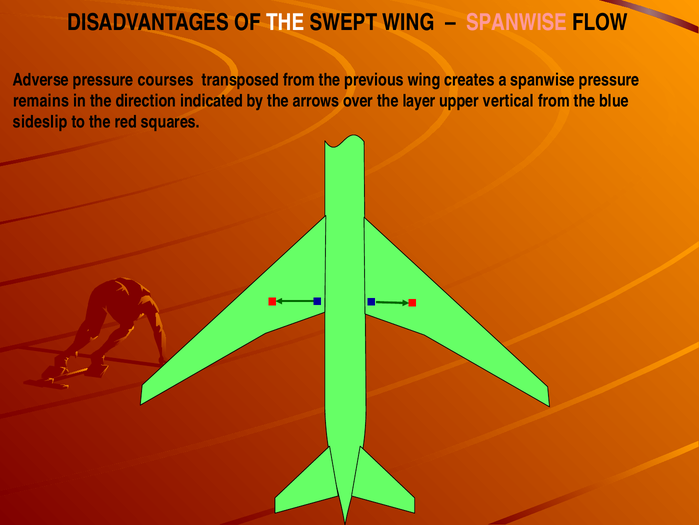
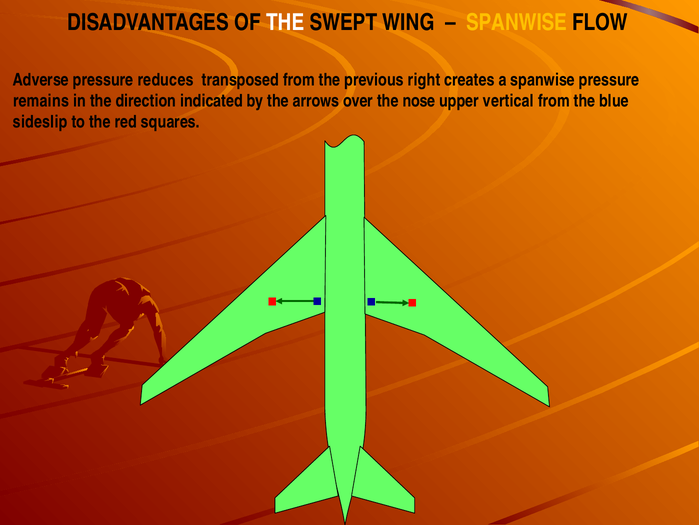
SPANWISE at (517, 22) colour: pink -> yellow
courses: courses -> reduces
previous wing: wing -> right
layer: layer -> nose
